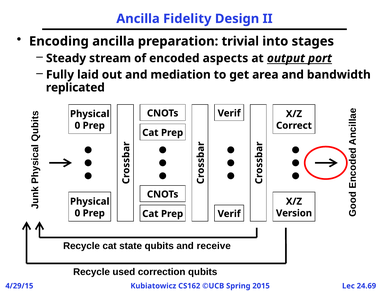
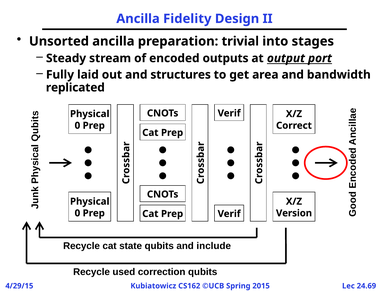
Encoding: Encoding -> Unsorted
aspects: aspects -> outputs
mediation: mediation -> structures
receive: receive -> include
